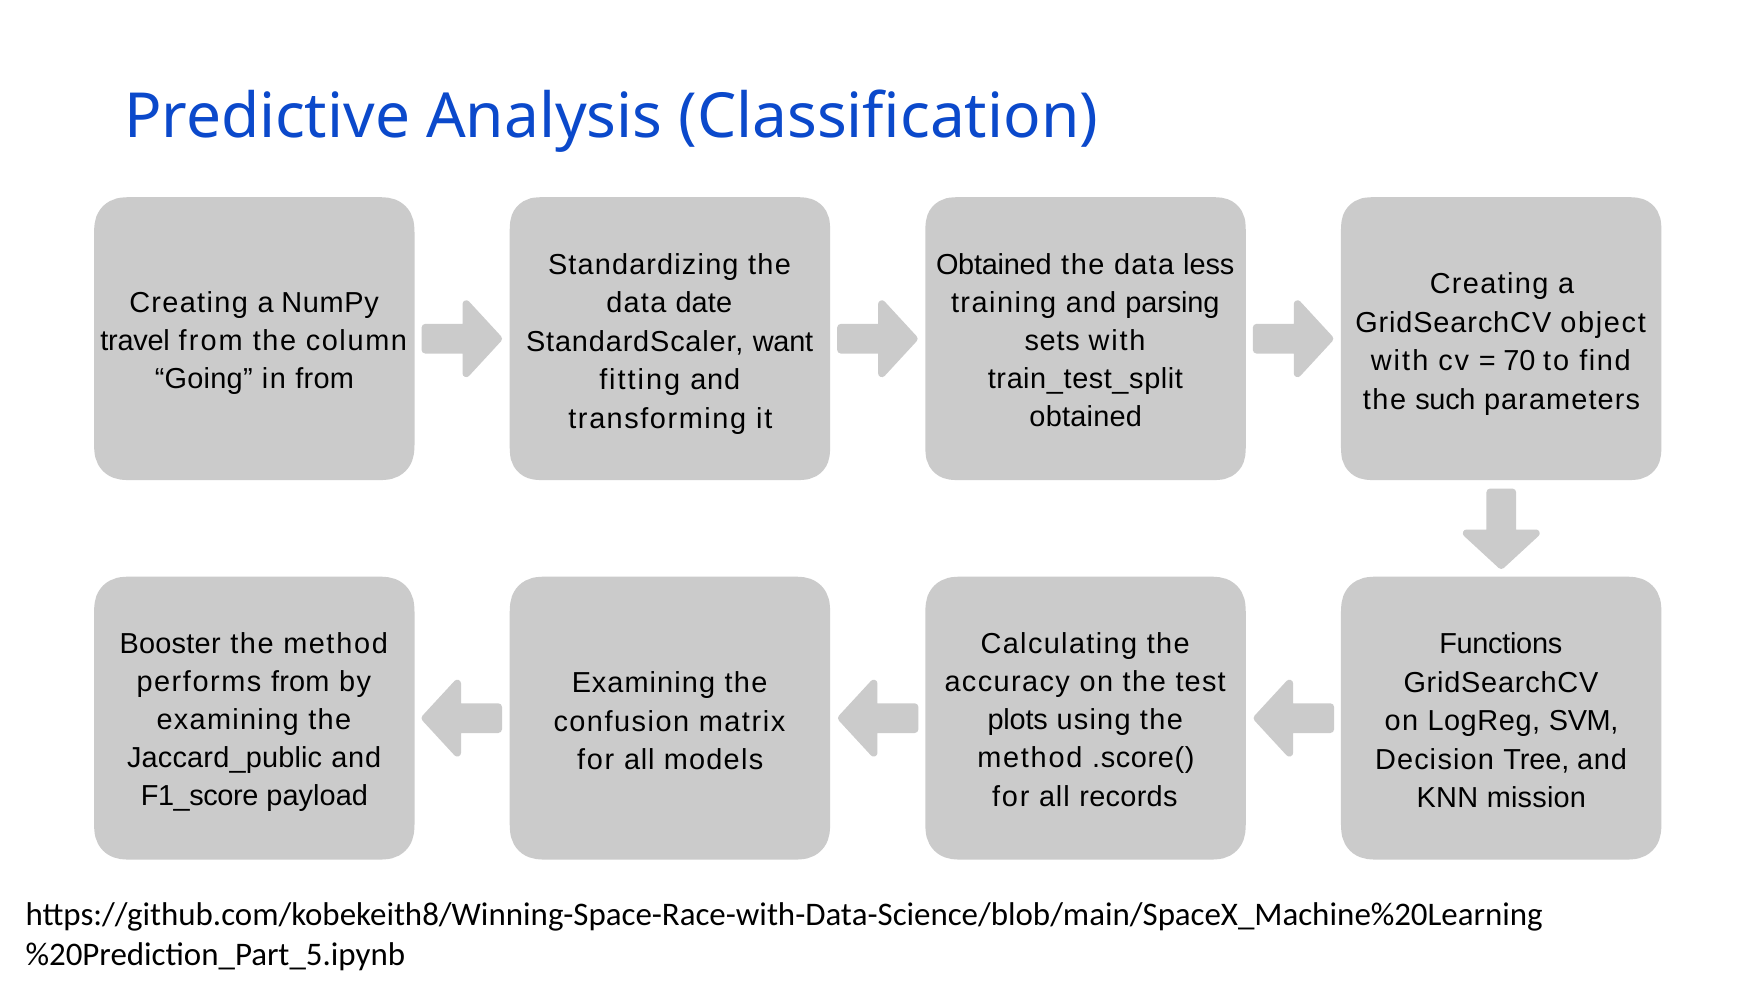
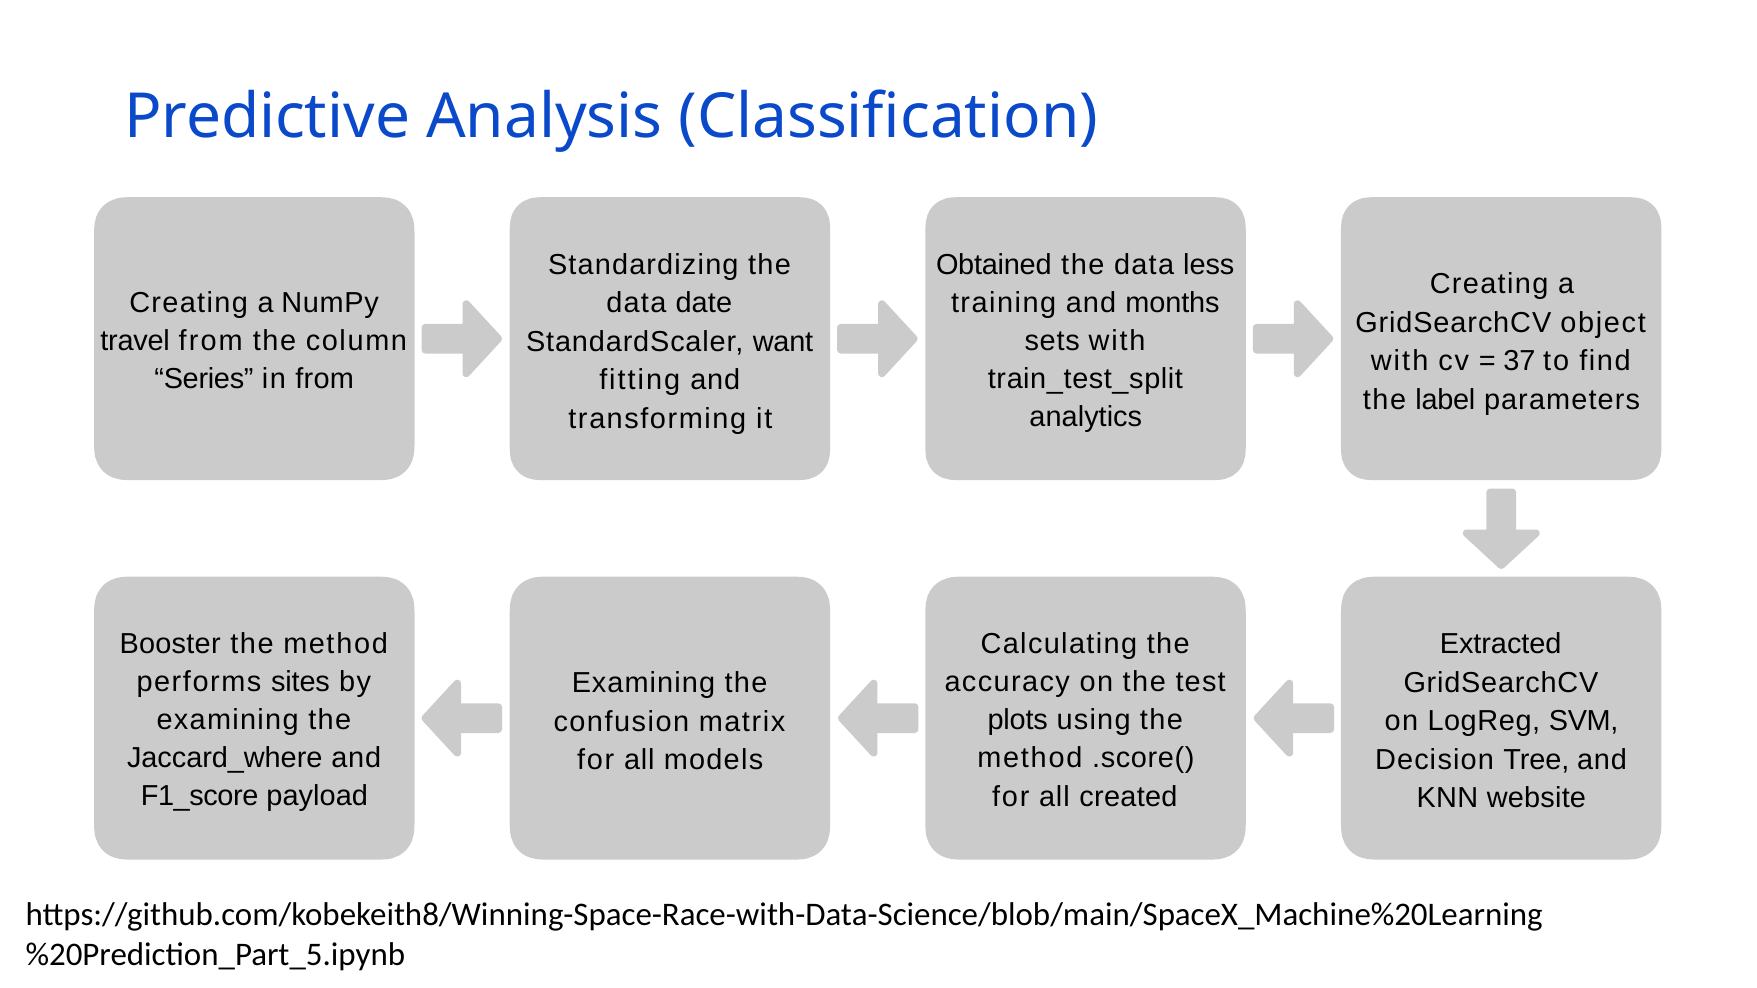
parsing: parsing -> months
70: 70 -> 37
Going: Going -> Series
such: such -> label
obtained at (1086, 417): obtained -> analytics
Functions: Functions -> Extracted
performs from: from -> sites
Jaccard_public: Jaccard_public -> Jaccard_where
records: records -> created
mission: mission -> website
